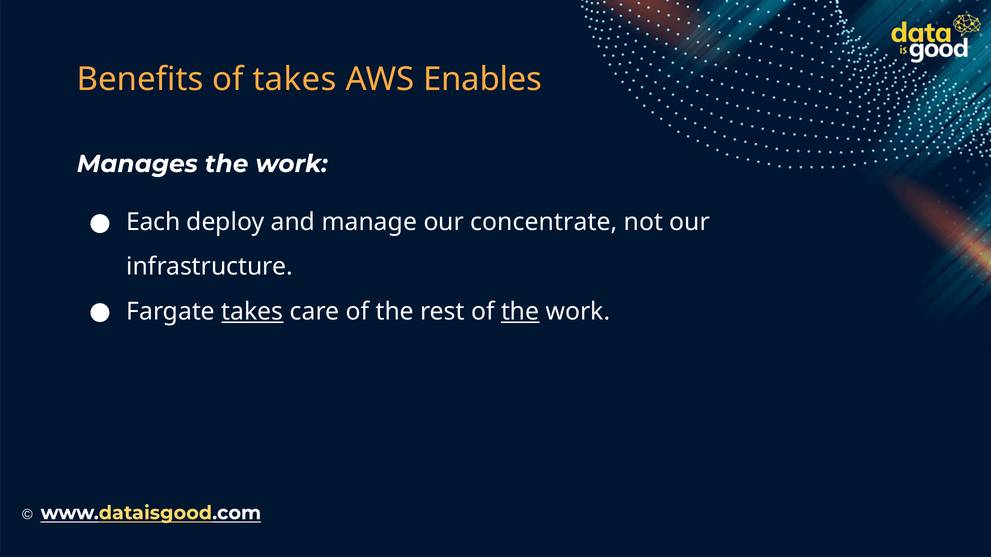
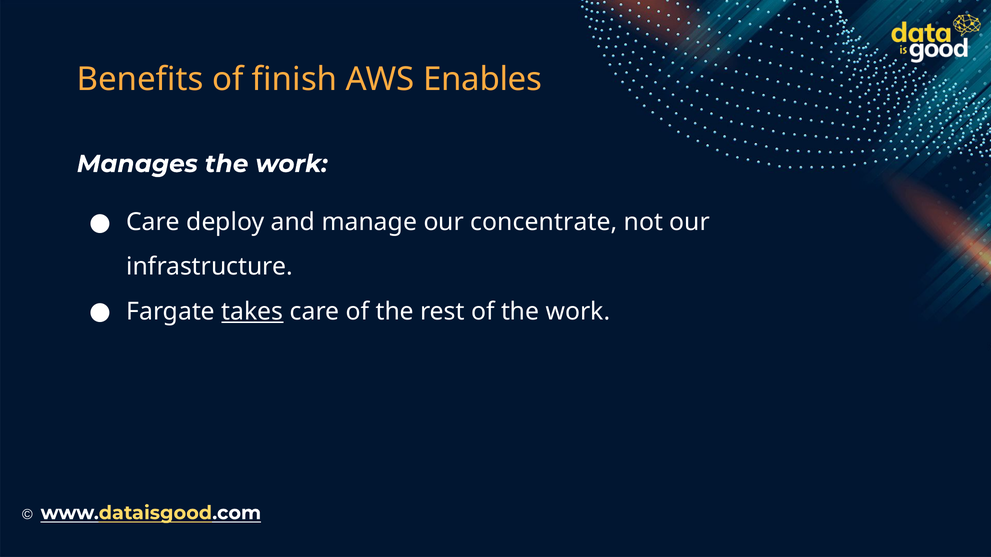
of takes: takes -> finish
Each at (153, 222): Each -> Care
the at (520, 312) underline: present -> none
